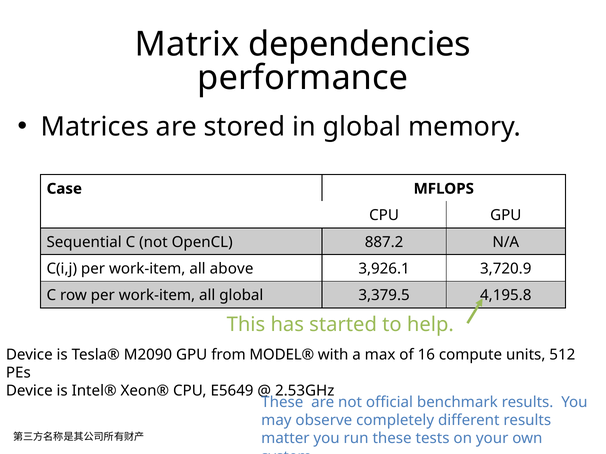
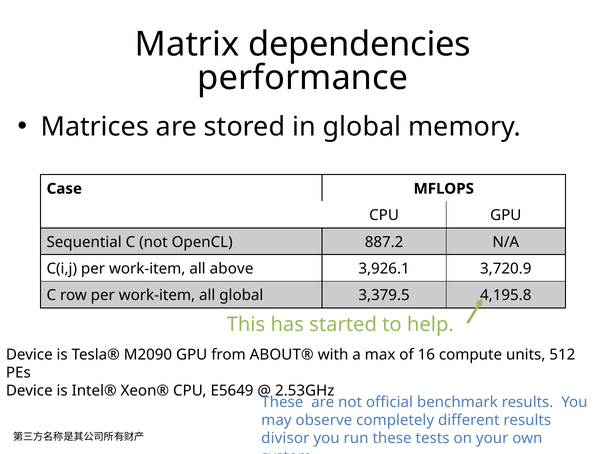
MODEL®: MODEL® -> ABOUT®
matter: matter -> divisor
